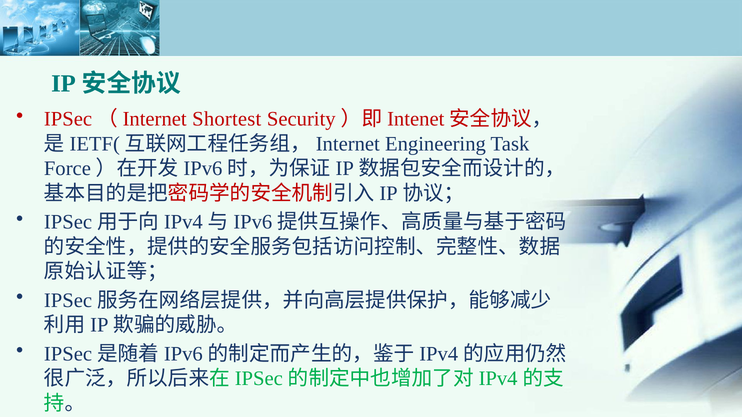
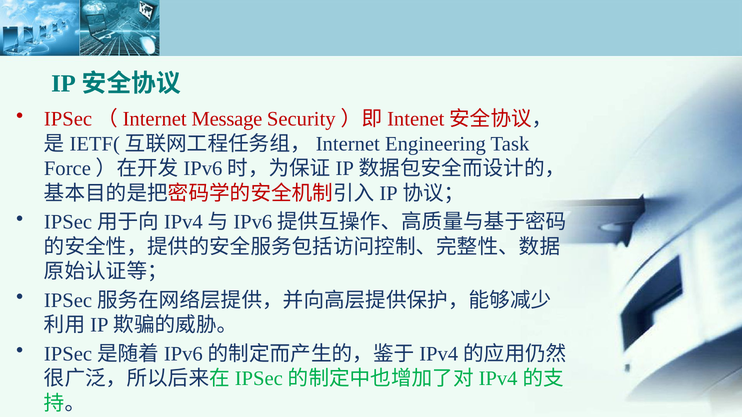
Shortest: Shortest -> Message
